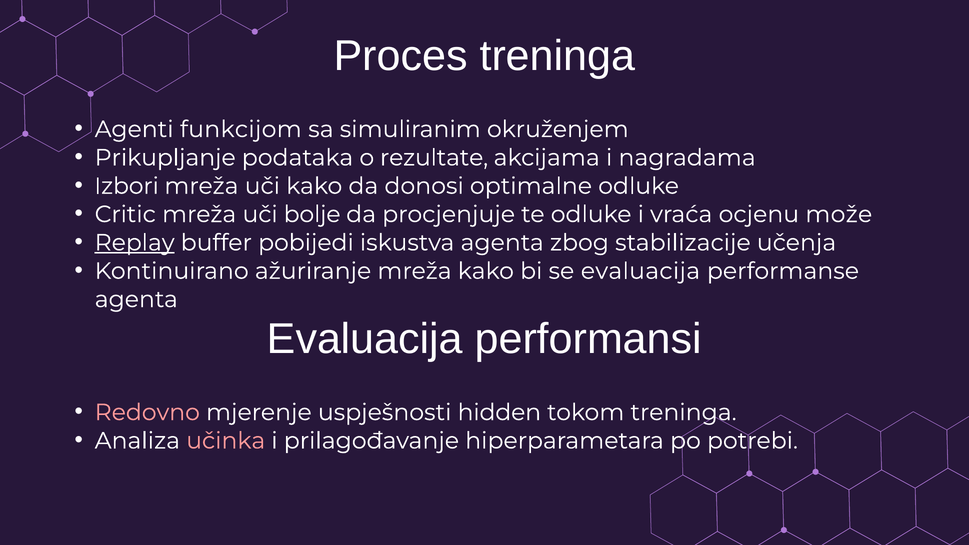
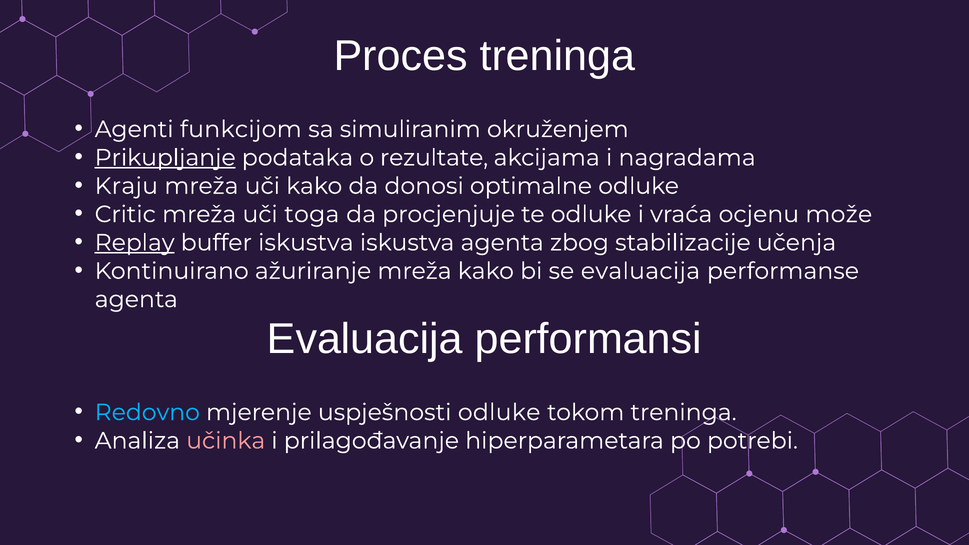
Prikupljanje underline: none -> present
Izbori: Izbori -> Kraju
bolje: bolje -> toga
buffer pobijedi: pobijedi -> iskustva
Redovno colour: pink -> light blue
uspješnosti hidden: hidden -> odluke
